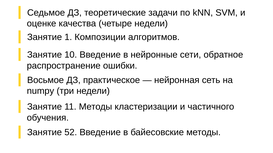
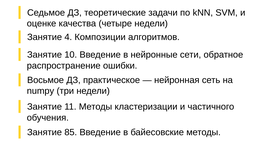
1: 1 -> 4
52: 52 -> 85
